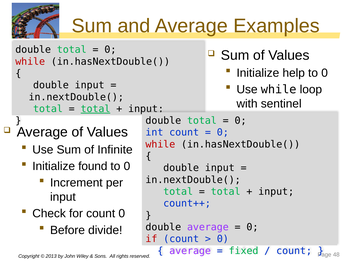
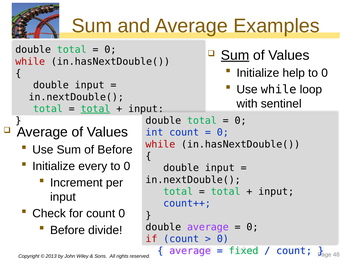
Sum at (235, 55) underline: none -> present
of Infinite: Infinite -> Before
found: found -> every
